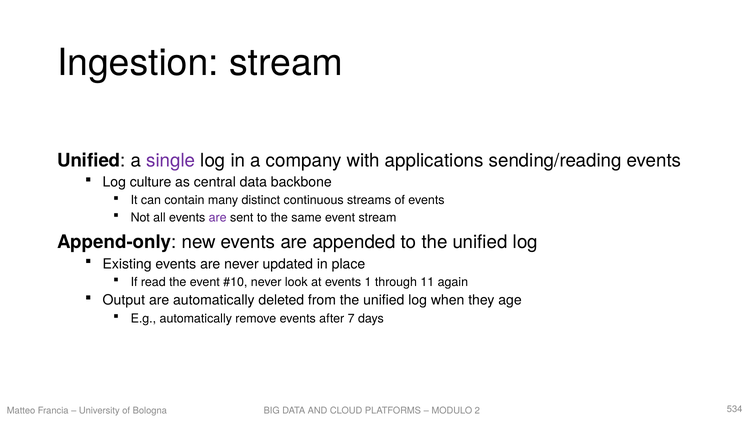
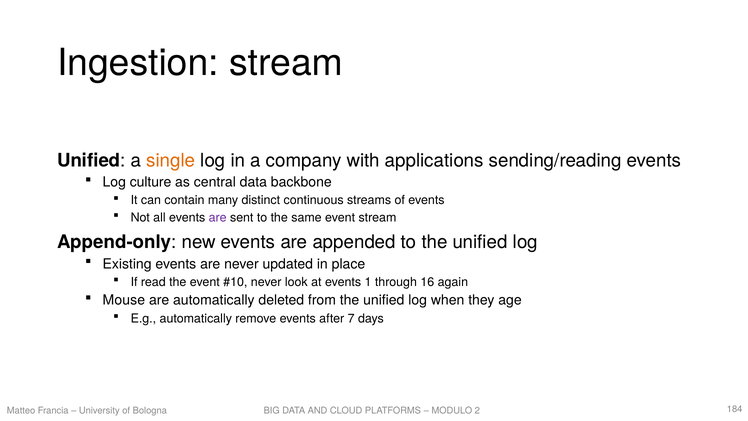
single colour: purple -> orange
11: 11 -> 16
Output: Output -> Mouse
534: 534 -> 184
